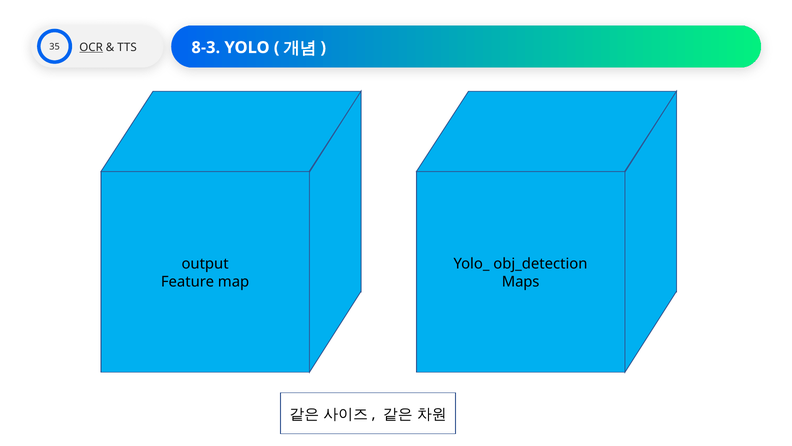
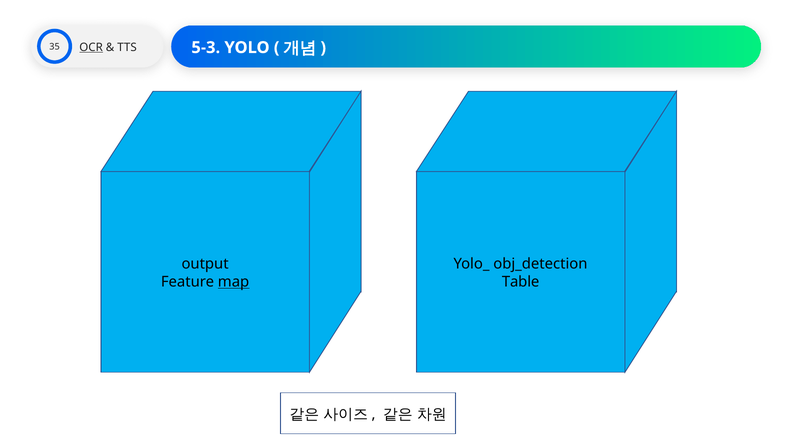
8-3: 8-3 -> 5-3
map underline: none -> present
Maps: Maps -> Table
